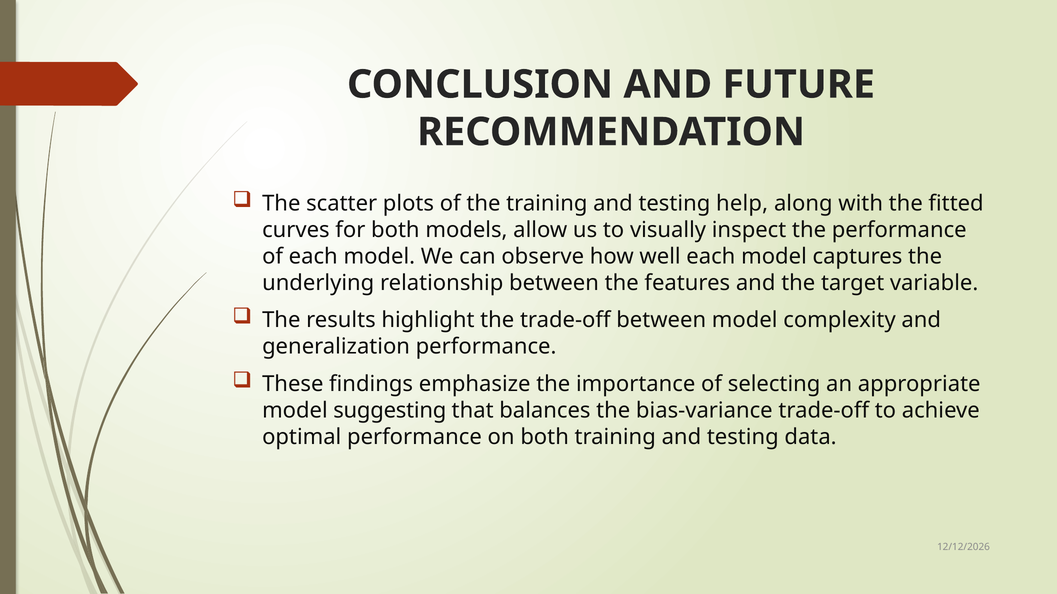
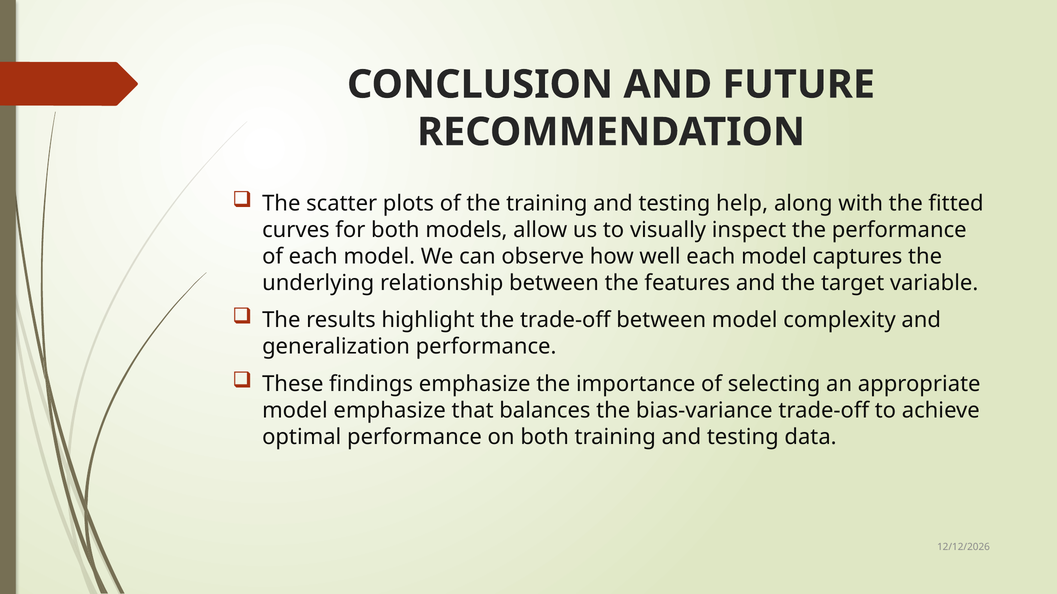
model suggesting: suggesting -> emphasize
